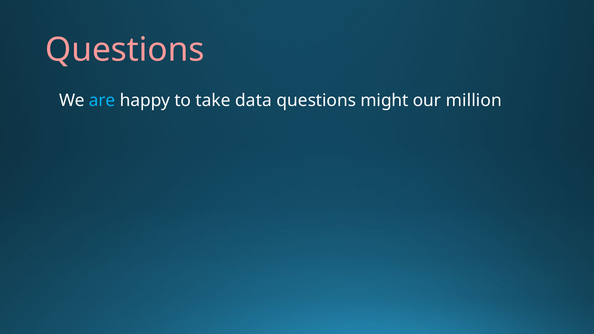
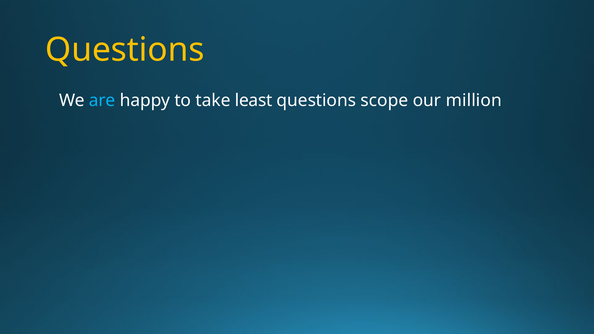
Questions at (125, 50) colour: pink -> yellow
data: data -> least
might: might -> scope
